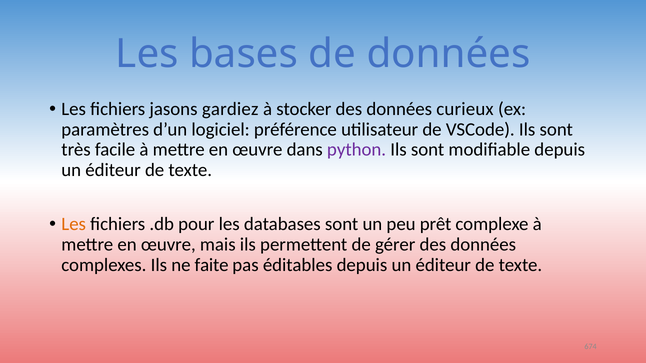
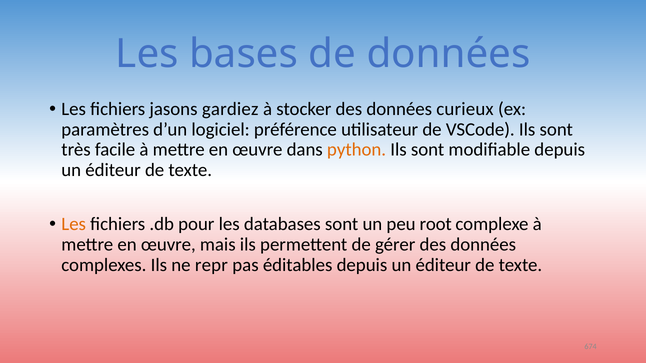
python colour: purple -> orange
prêt: prêt -> root
faite: faite -> repr
